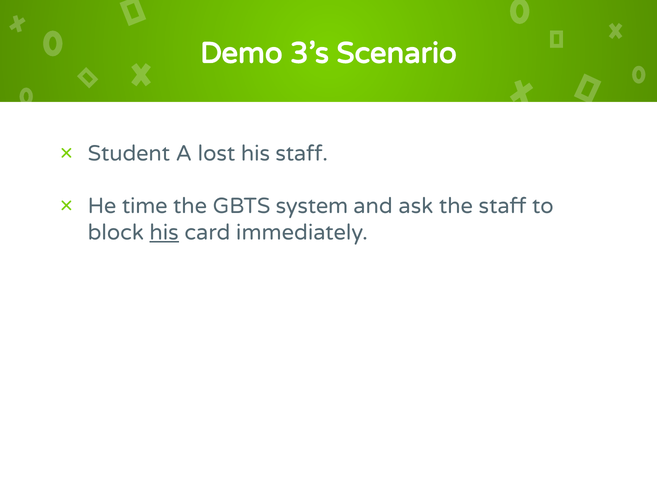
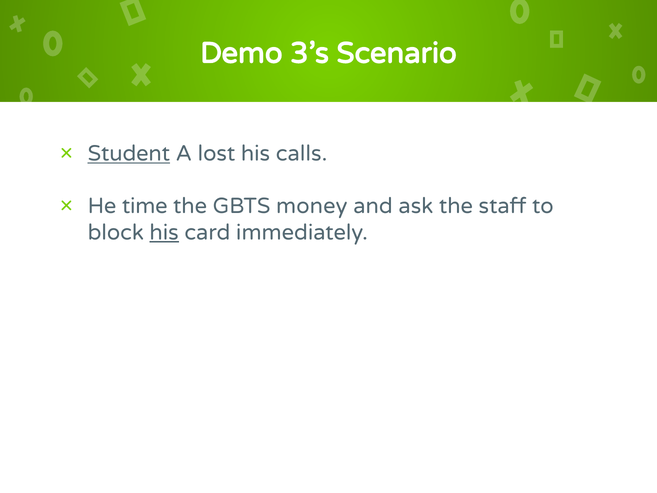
Student underline: none -> present
his staff: staff -> calls
system: system -> money
